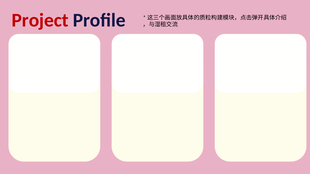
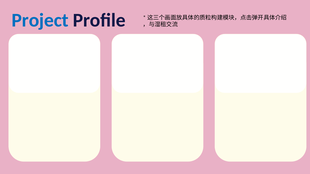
Project colour: red -> blue
